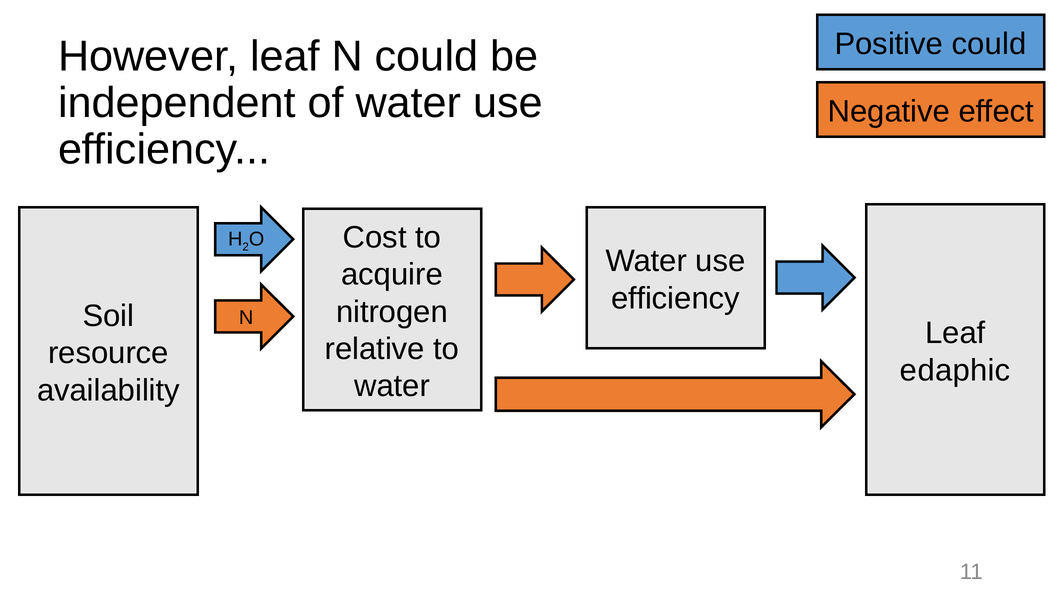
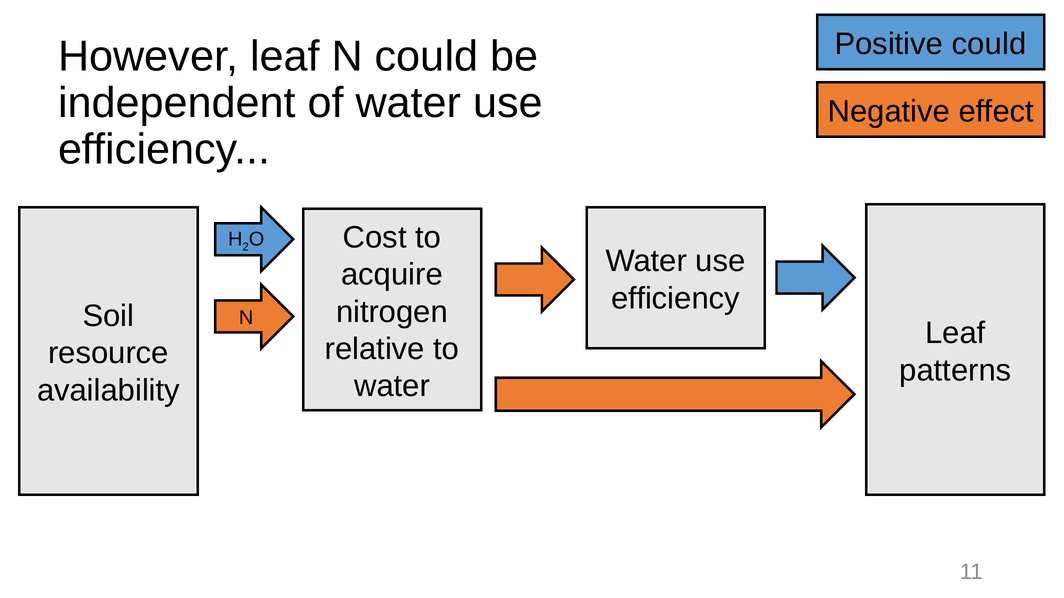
edaphic: edaphic -> patterns
